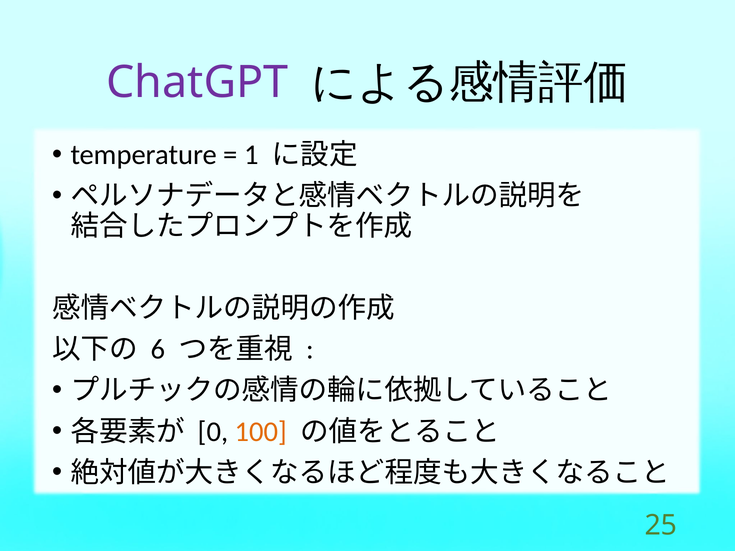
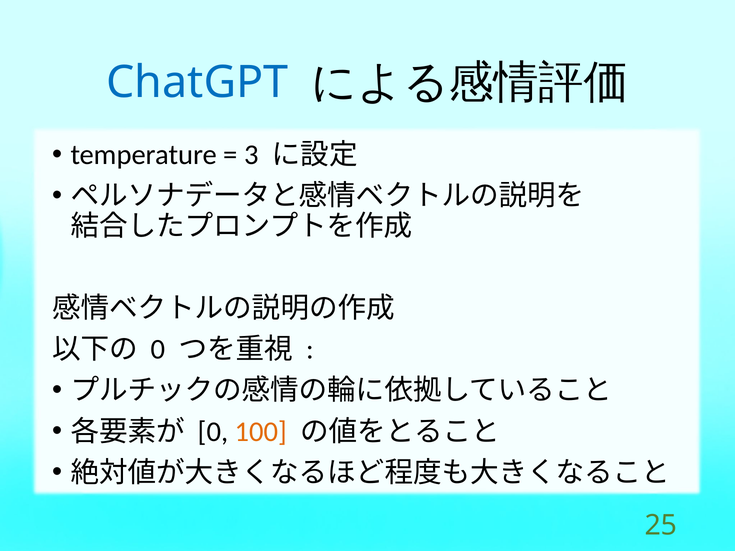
ChatGPT colour: purple -> blue
1: 1 -> 3
6 at (158, 350): 6 -> 0
